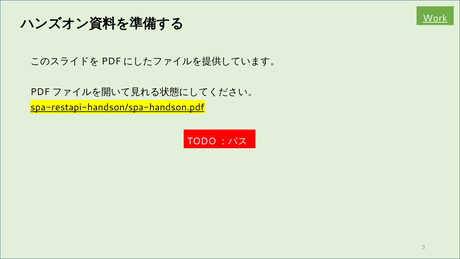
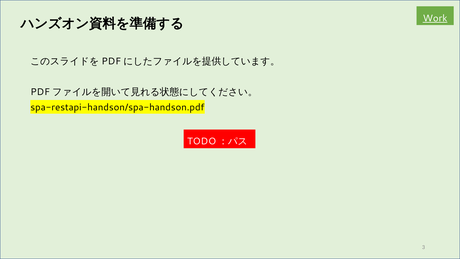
spa-restapi-handson/spa-handson.pdf underline: present -> none
